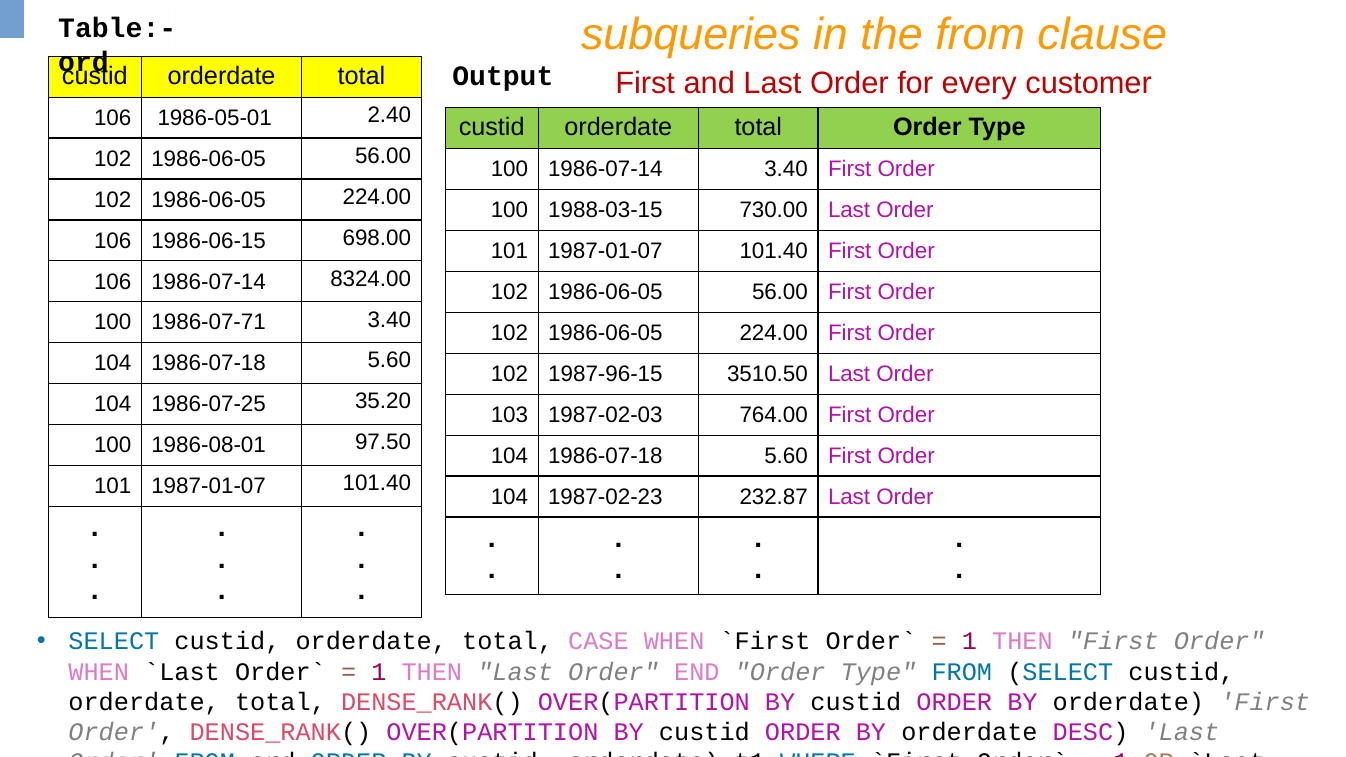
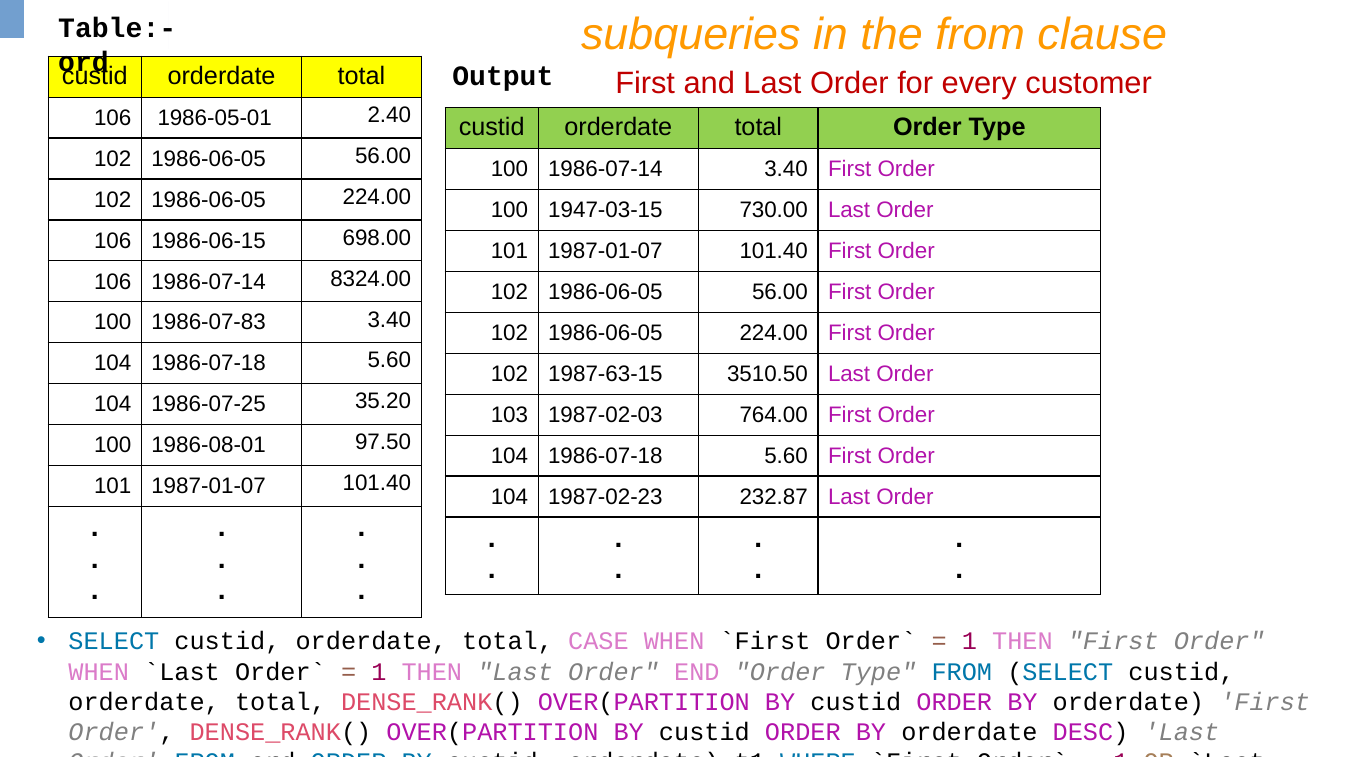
1988-03-15: 1988-03-15 -> 1947-03-15
1986-07-71: 1986-07-71 -> 1986-07-83
1987-96-15: 1987-96-15 -> 1987-63-15
